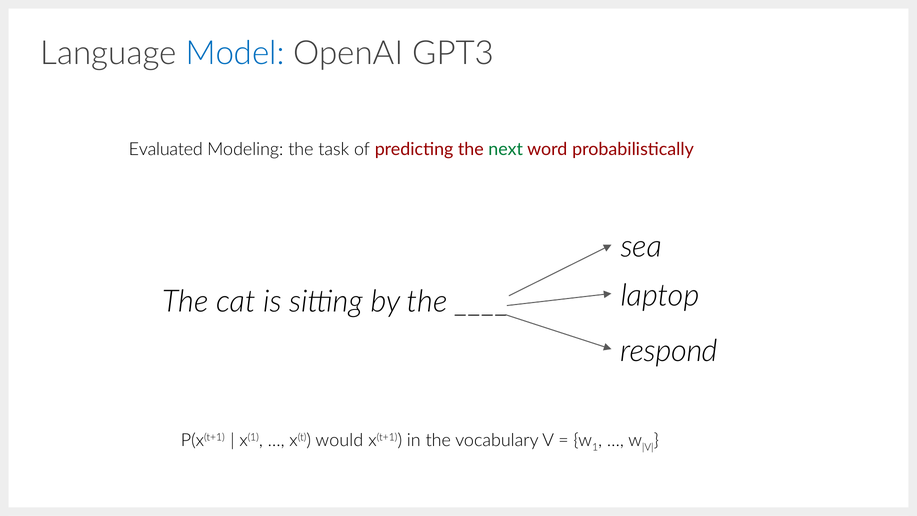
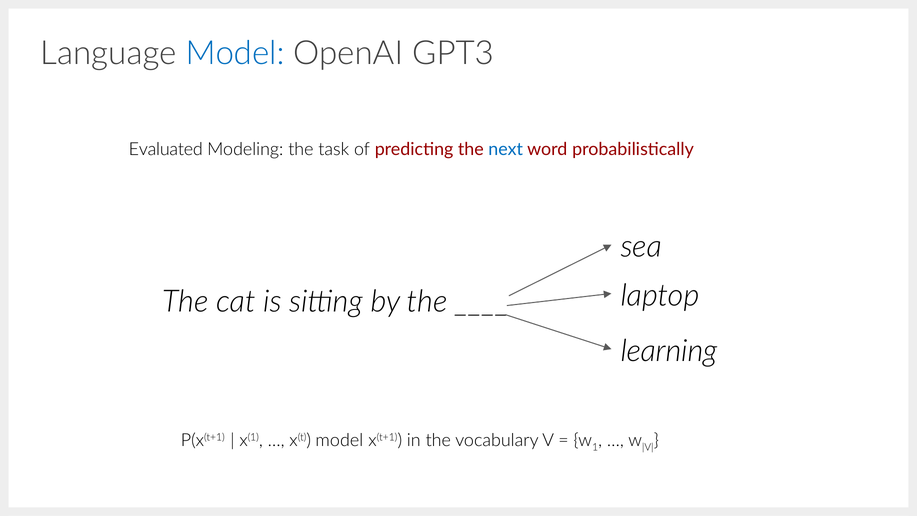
next colour: green -> blue
respond: respond -> learning
x(t would: would -> model
